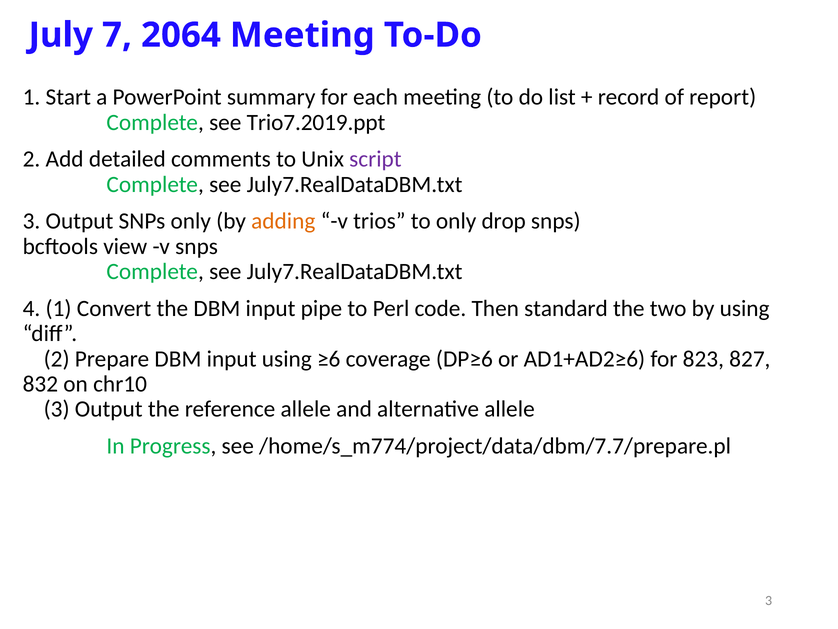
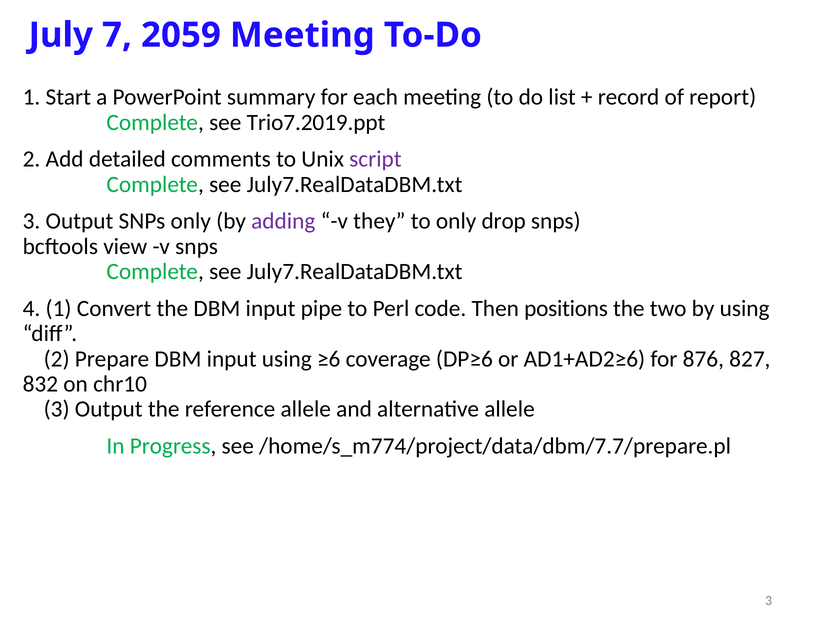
2064: 2064 -> 2059
adding colour: orange -> purple
trios: trios -> they
standard: standard -> positions
823: 823 -> 876
